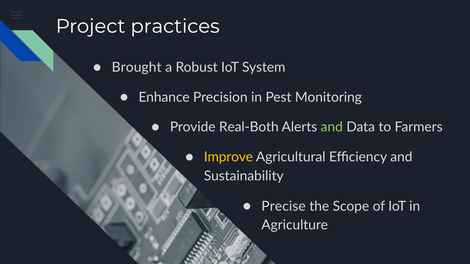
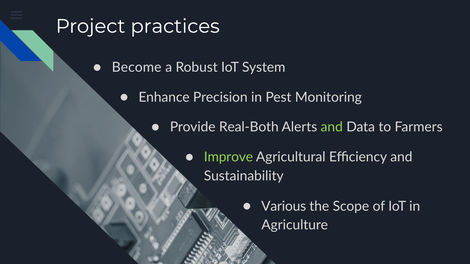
Brought: Brought -> Become
Improve colour: yellow -> light green
Precise: Precise -> Various
